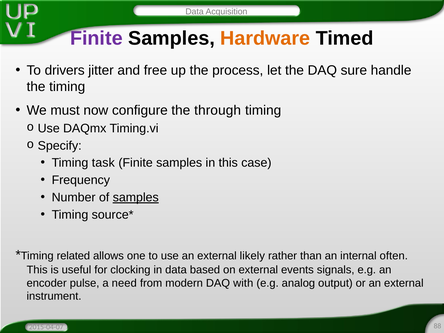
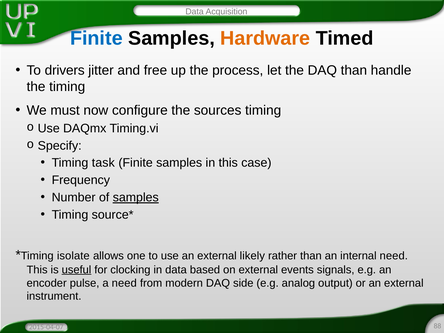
Finite at (96, 38) colour: purple -> blue
DAQ sure: sure -> than
through: through -> sources
related: related -> isolate
internal often: often -> need
useful underline: none -> present
with: with -> side
